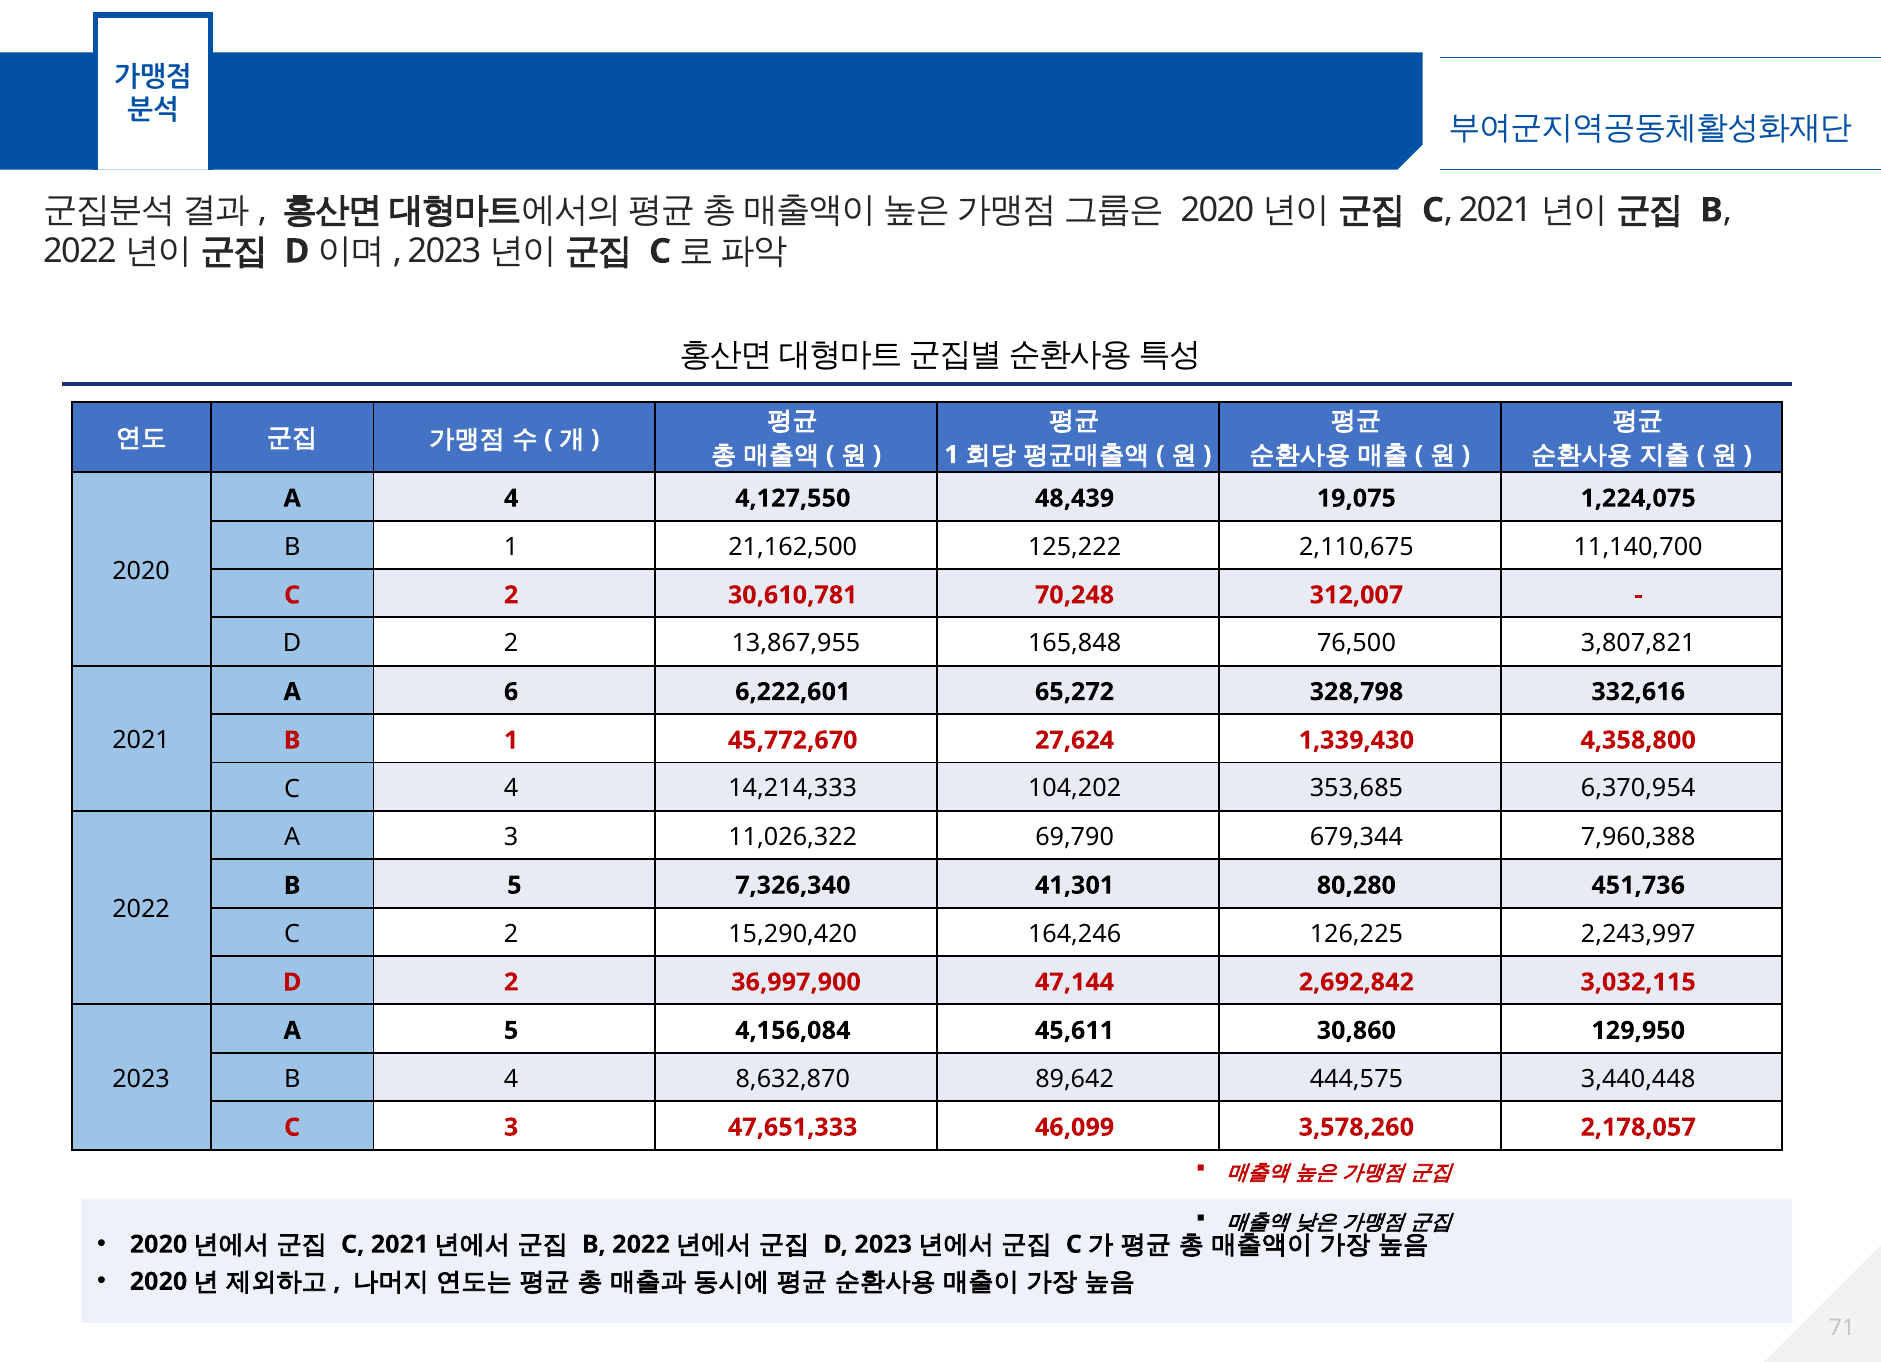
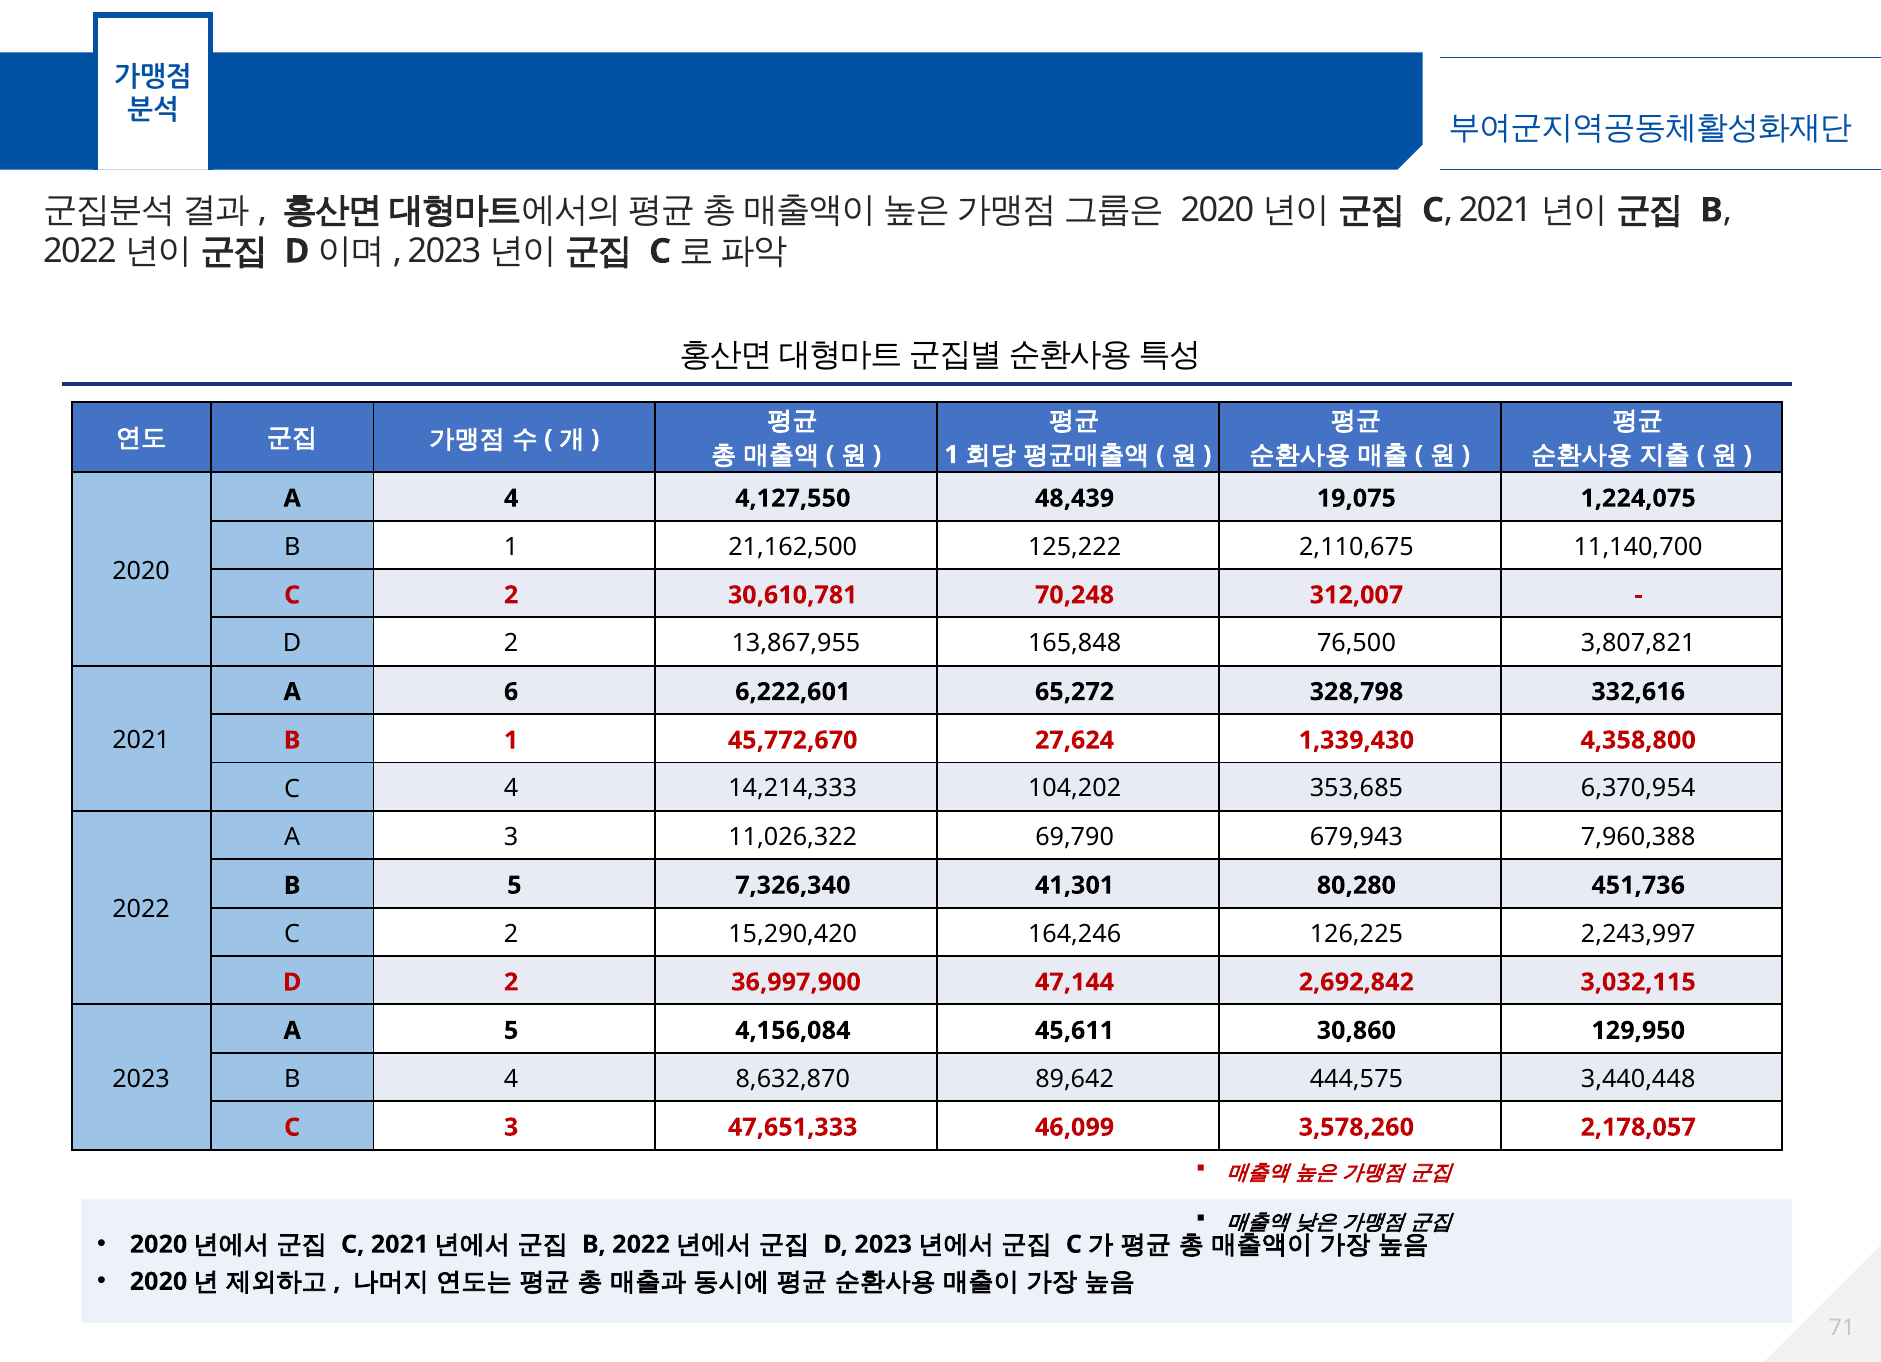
679,344: 679,344 -> 679,943
